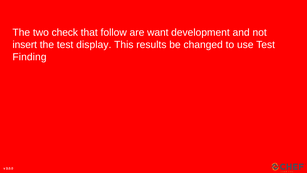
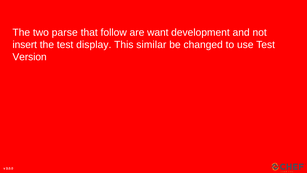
check: check -> parse
results: results -> similar
Finding: Finding -> Version
